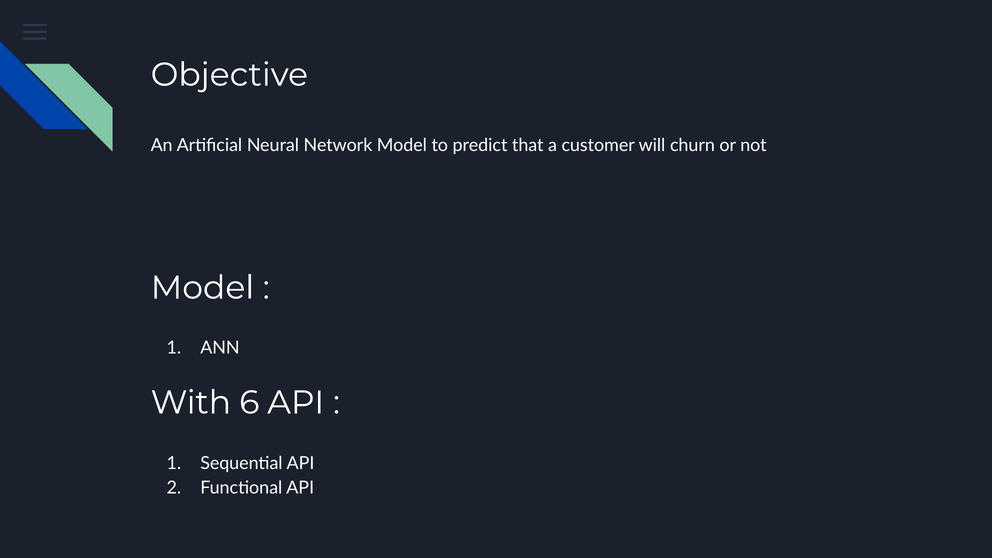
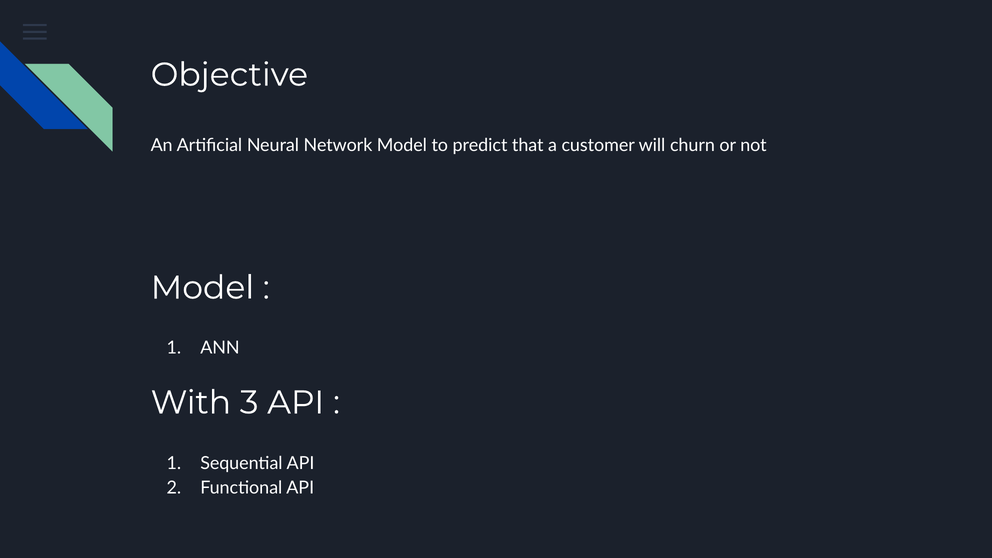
6: 6 -> 3
